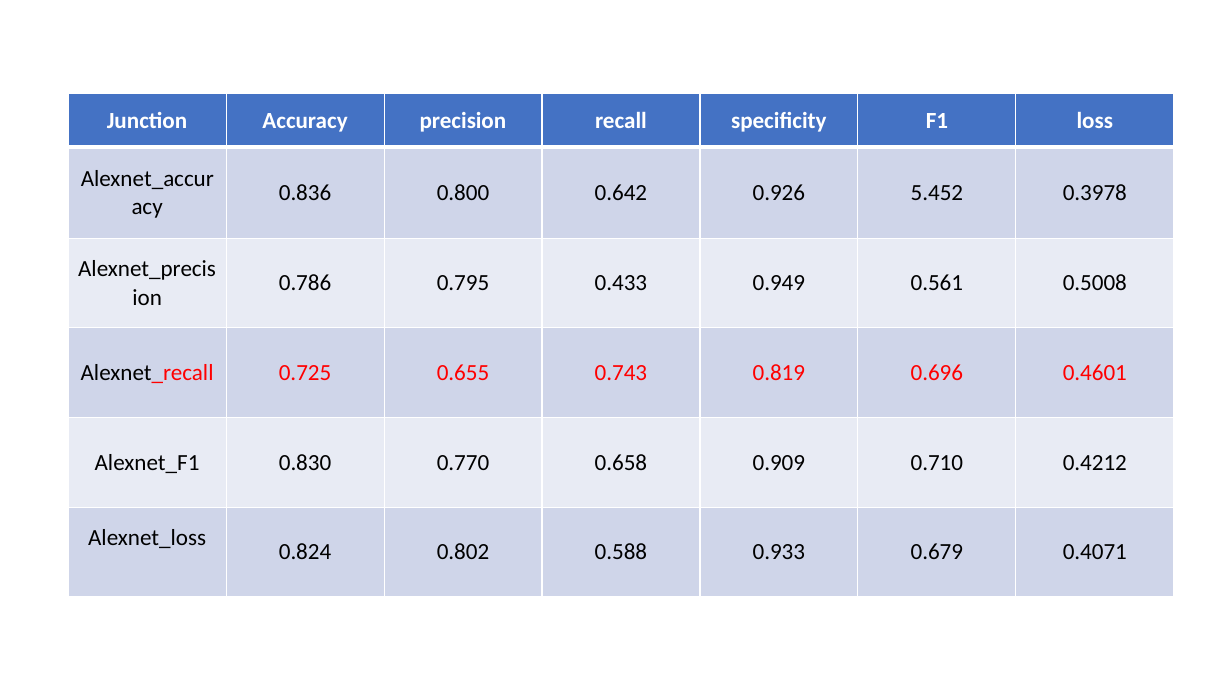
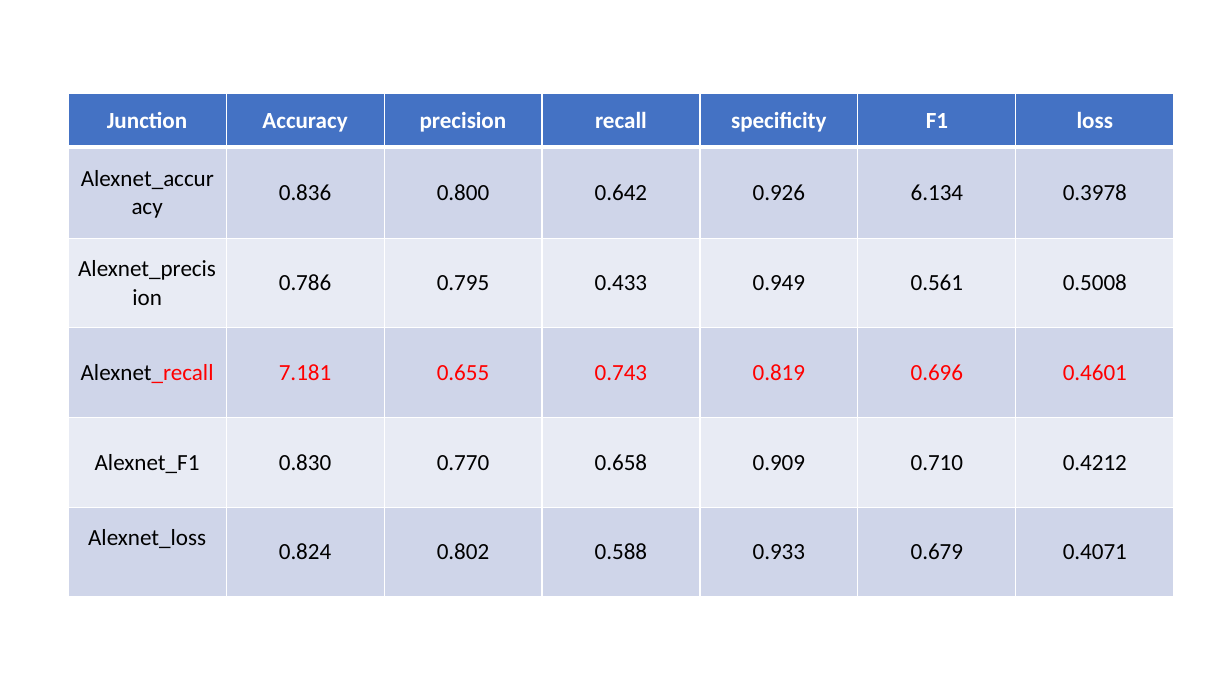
5.452: 5.452 -> 6.134
0.725: 0.725 -> 7.181
